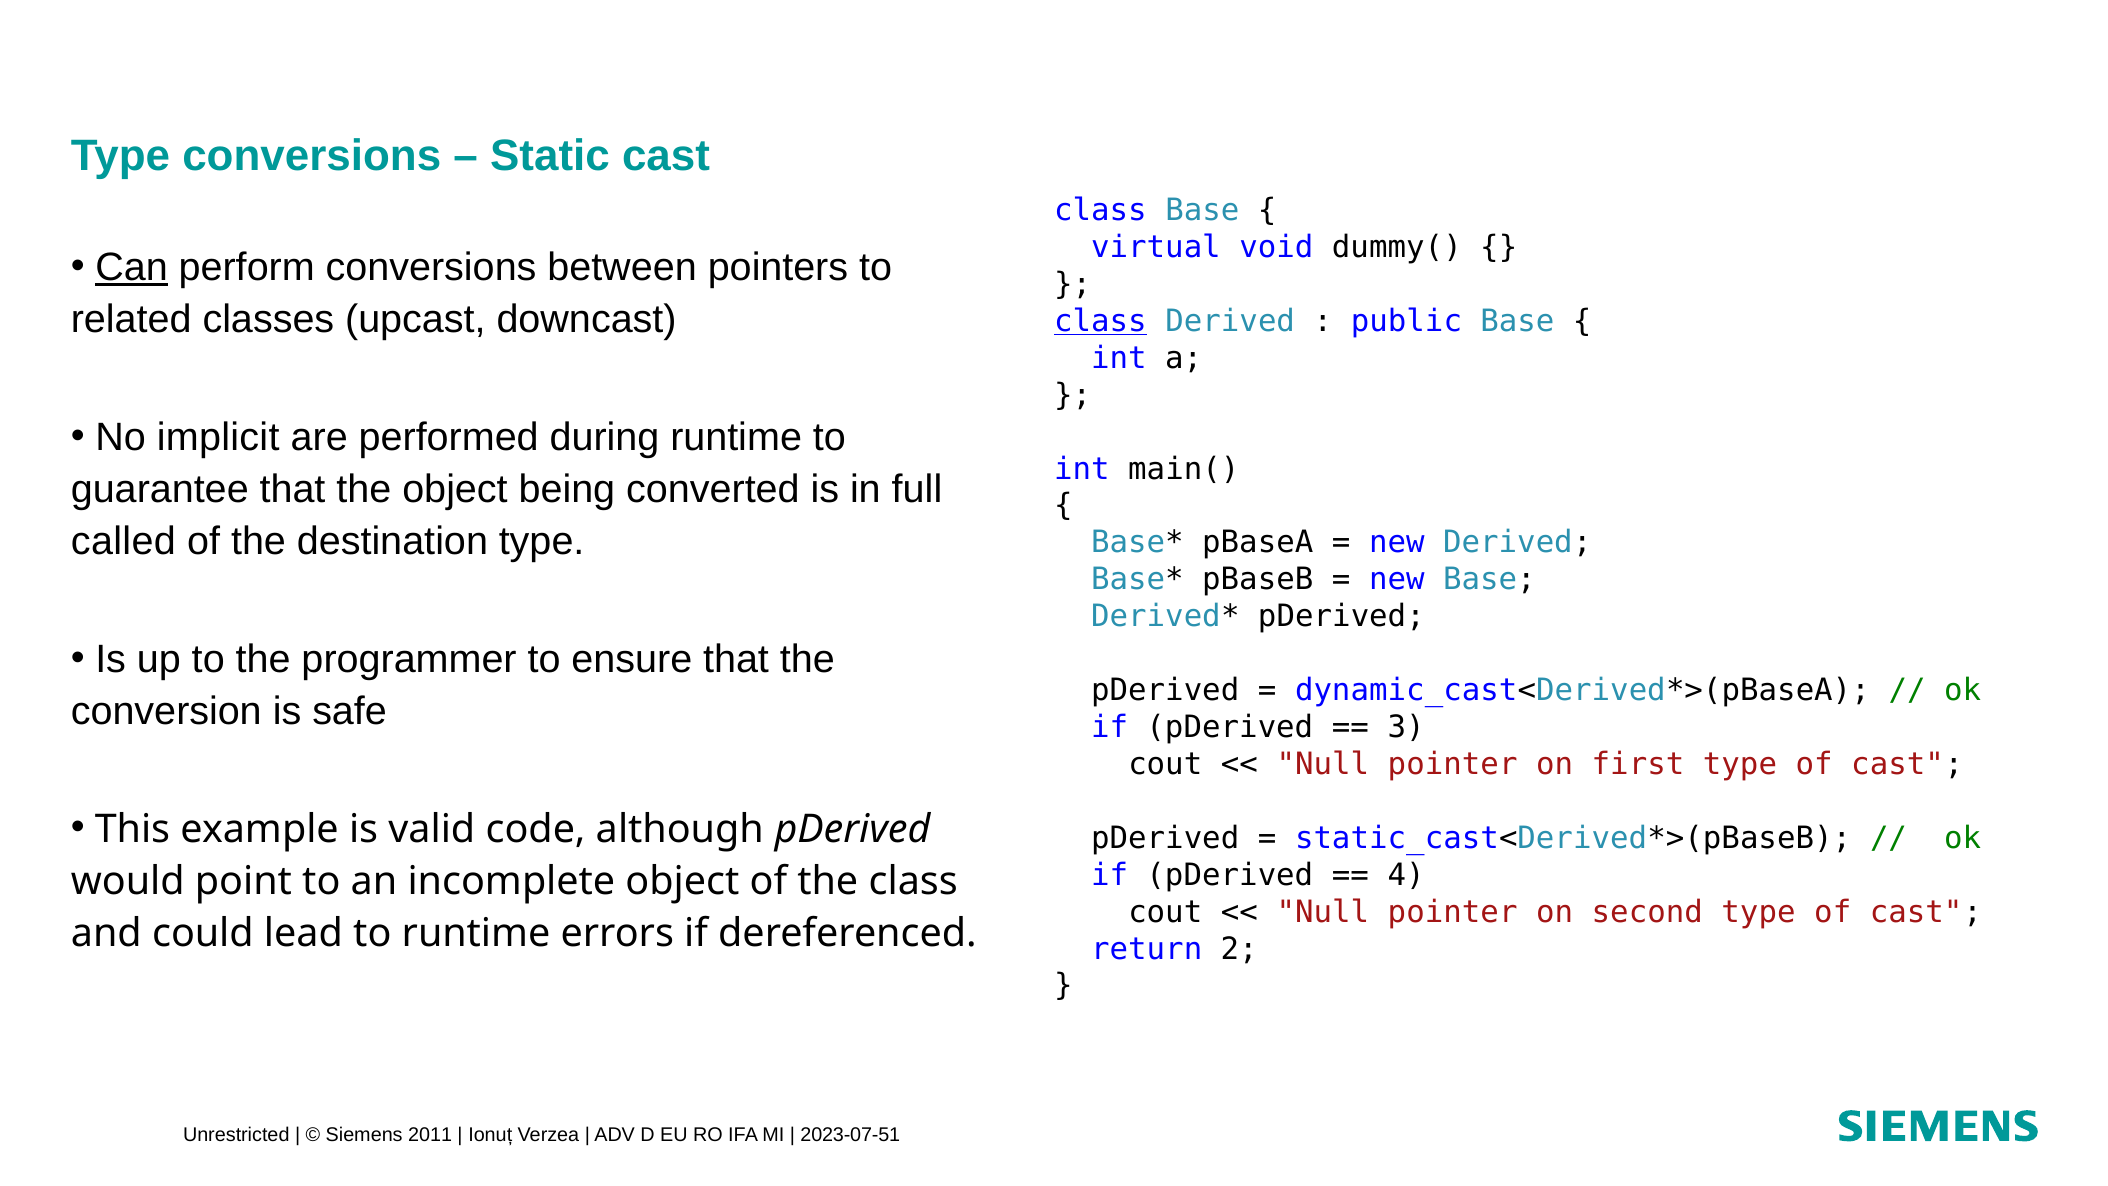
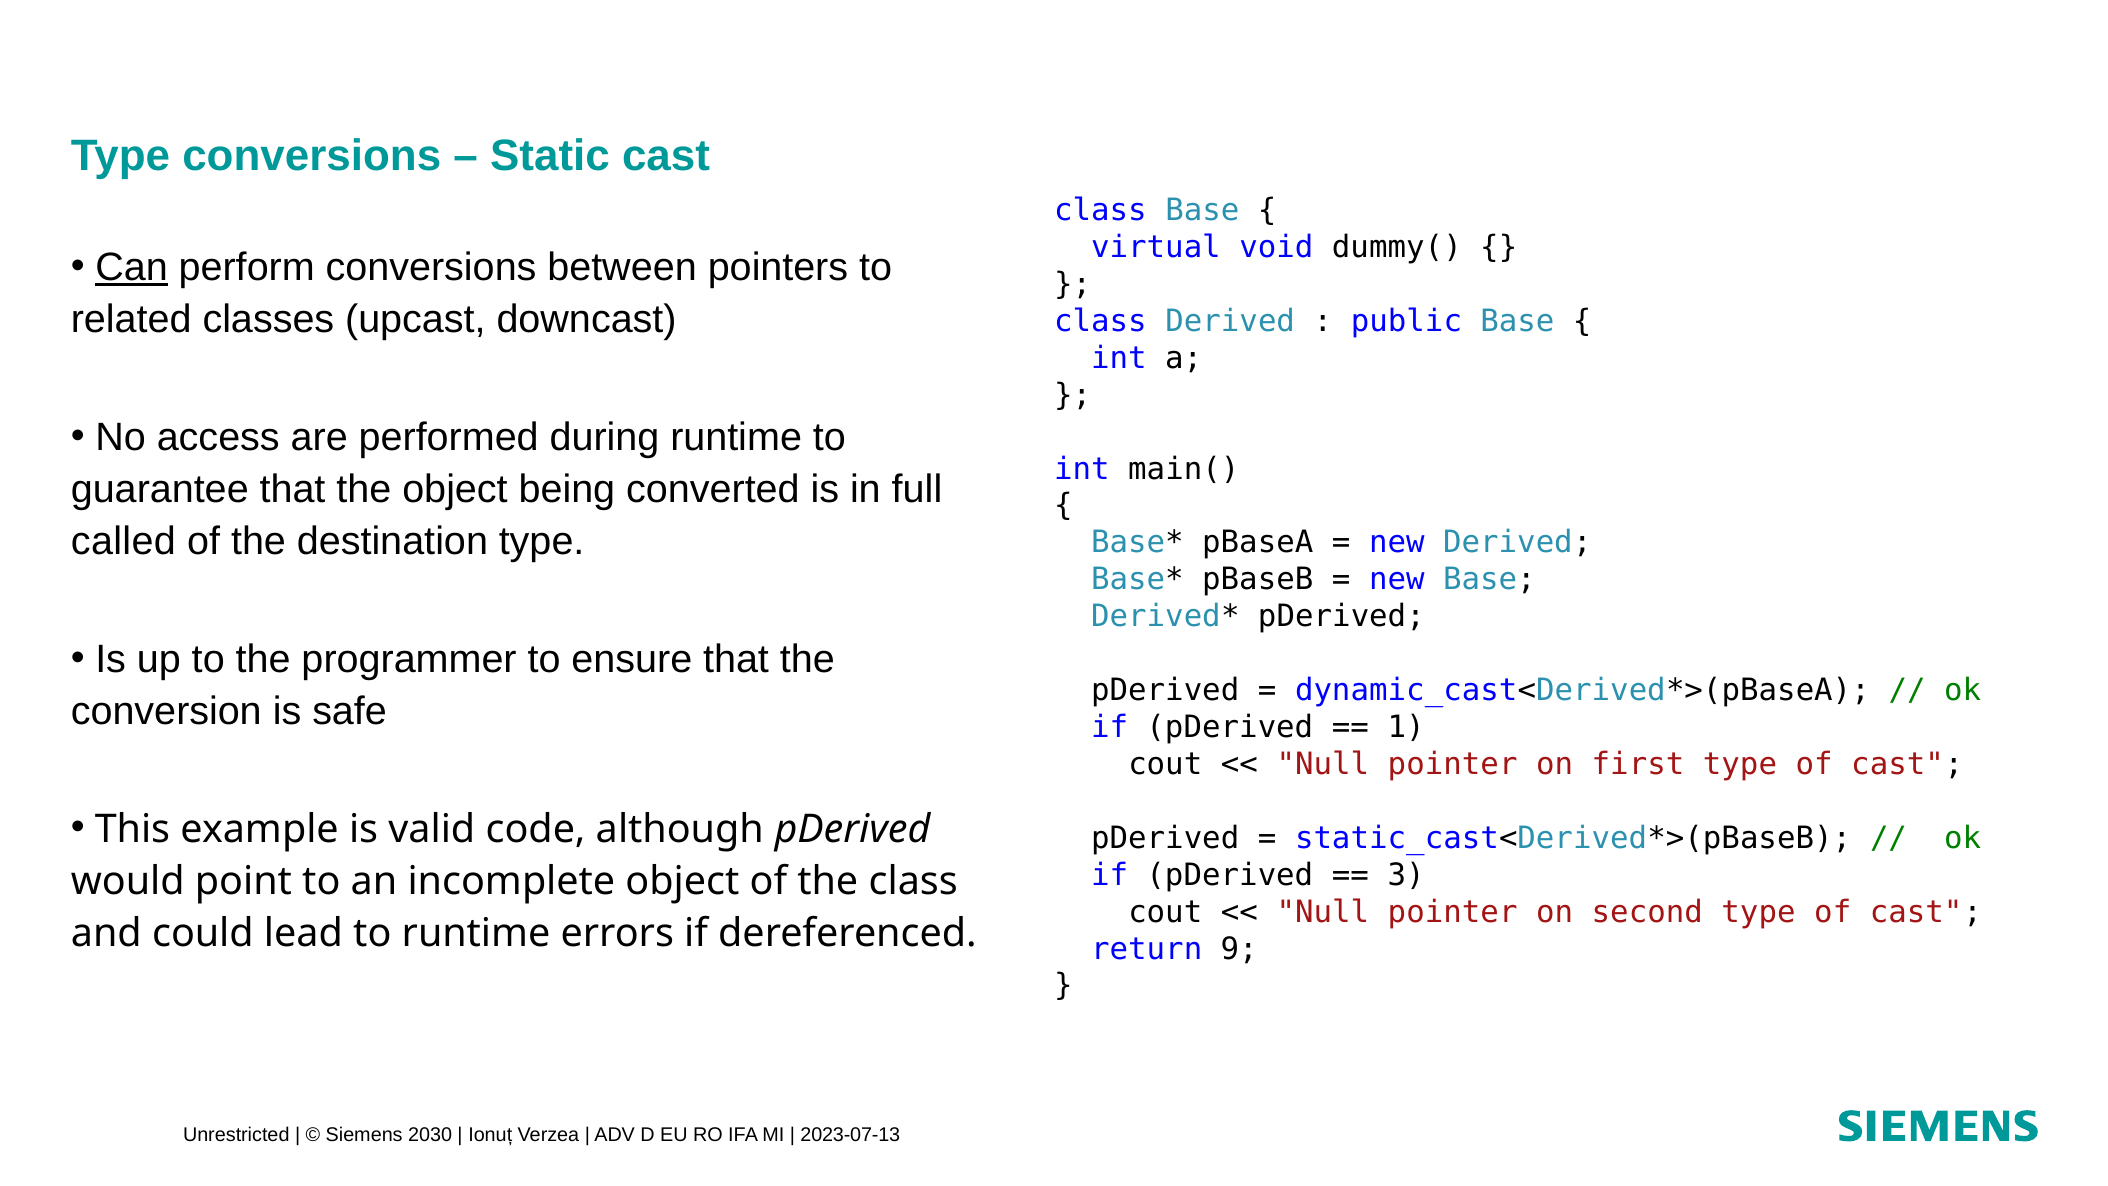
class at (1100, 321) underline: present -> none
implicit: implicit -> access
3: 3 -> 1
4: 4 -> 3
2: 2 -> 9
2011: 2011 -> 2030
2023-07-51: 2023-07-51 -> 2023-07-13
